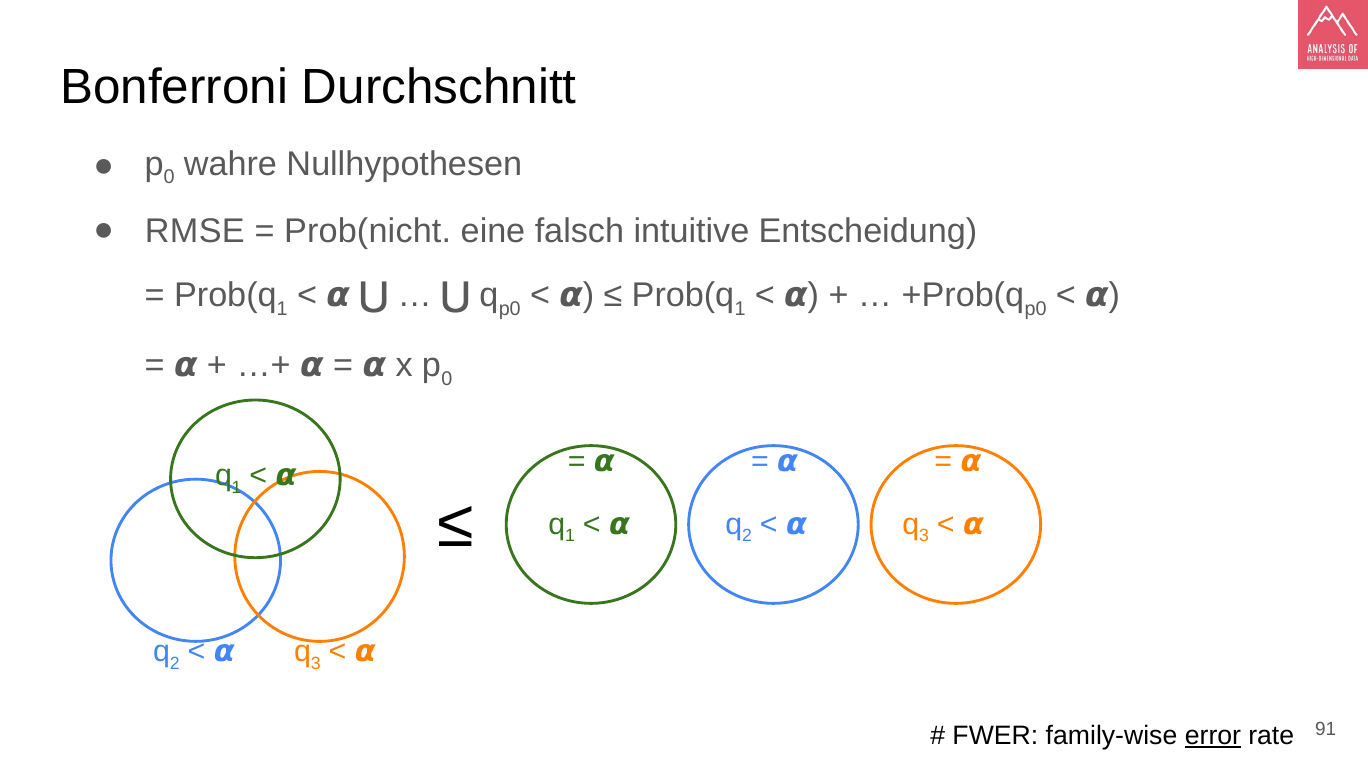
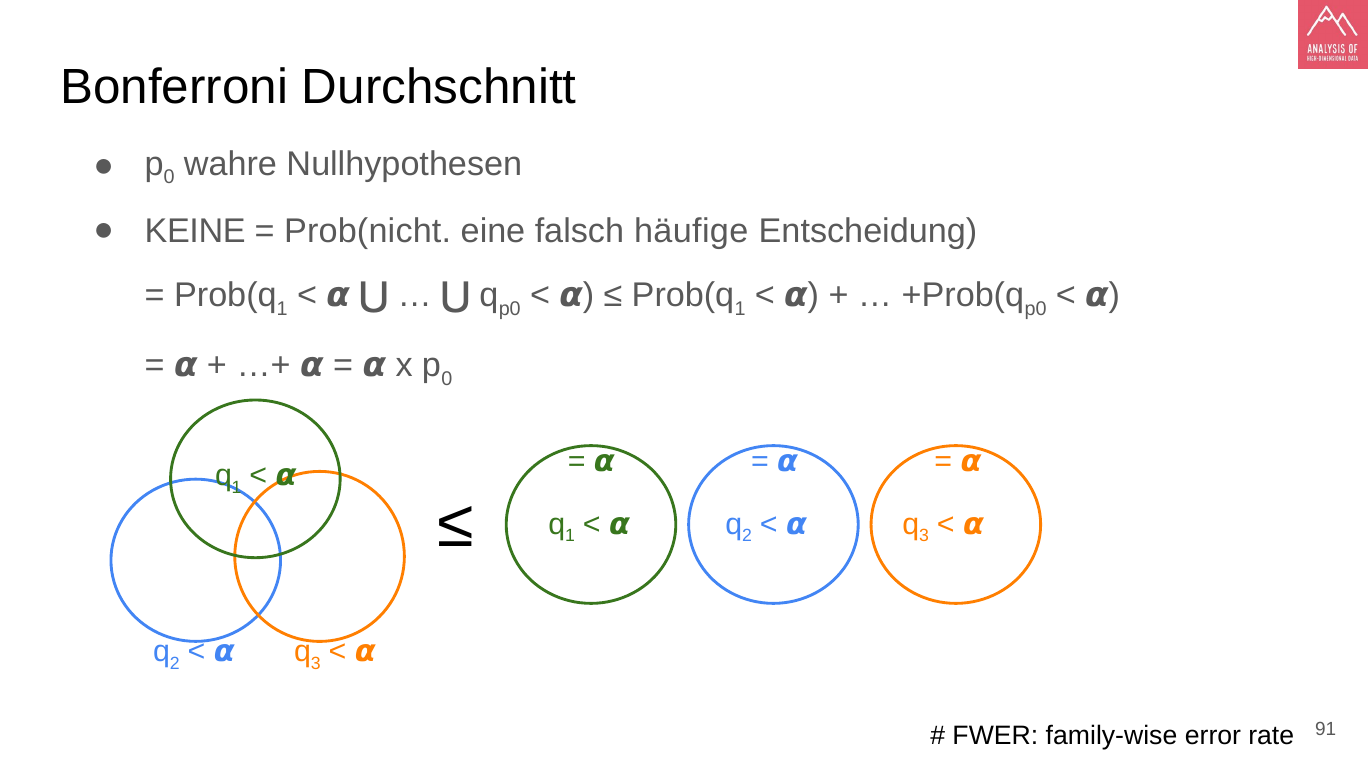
RMSE: RMSE -> KEINE
intuitive: intuitive -> häufige
error underline: present -> none
